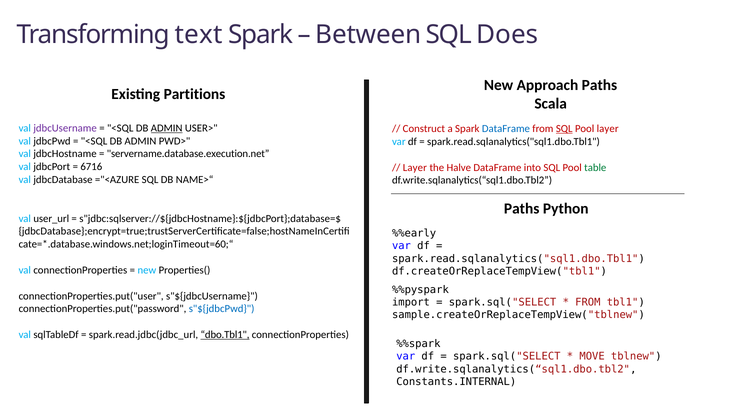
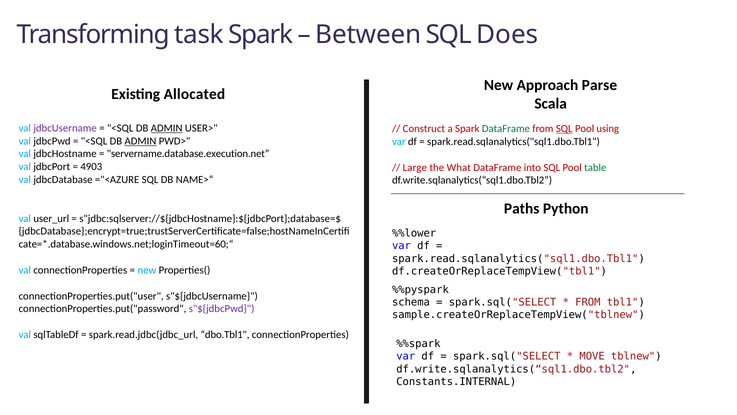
text: text -> task
Approach Paths: Paths -> Parse
Partitions: Partitions -> Allocated
DataFrame at (506, 129) colour: blue -> green
Pool layer: layer -> using
ADMIN at (140, 141) underline: none -> present
6716: 6716 -> 4903
Layer at (415, 167): Layer -> Large
Halve: Halve -> What
%%early: %%early -> %%lower
import: import -> schema
s"${jdbcPwd colour: blue -> purple
dbo.Tbl1 underline: present -> none
